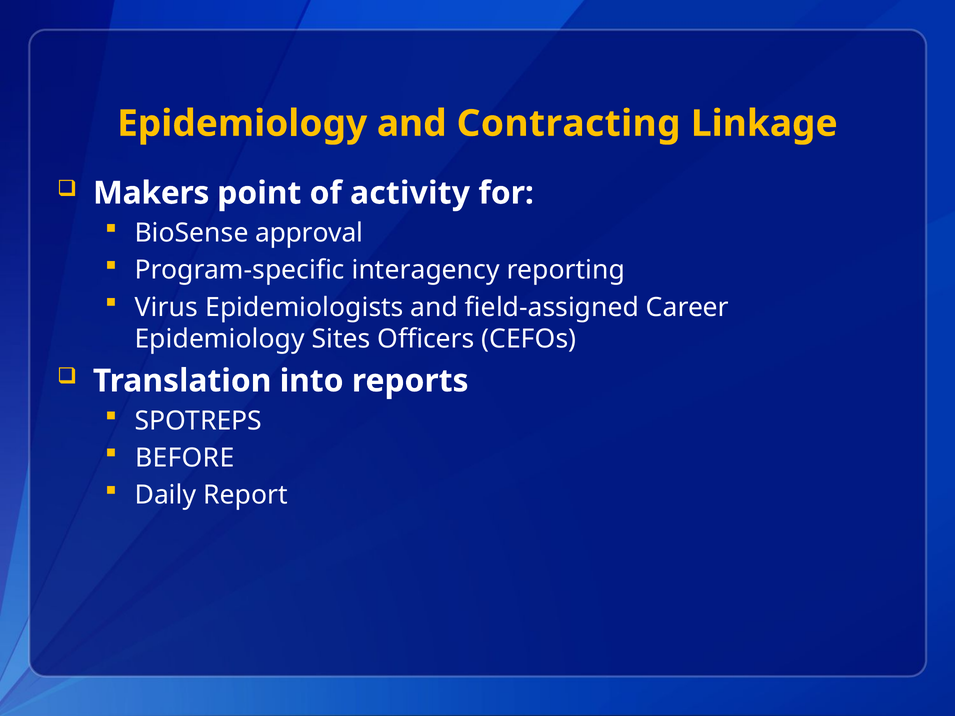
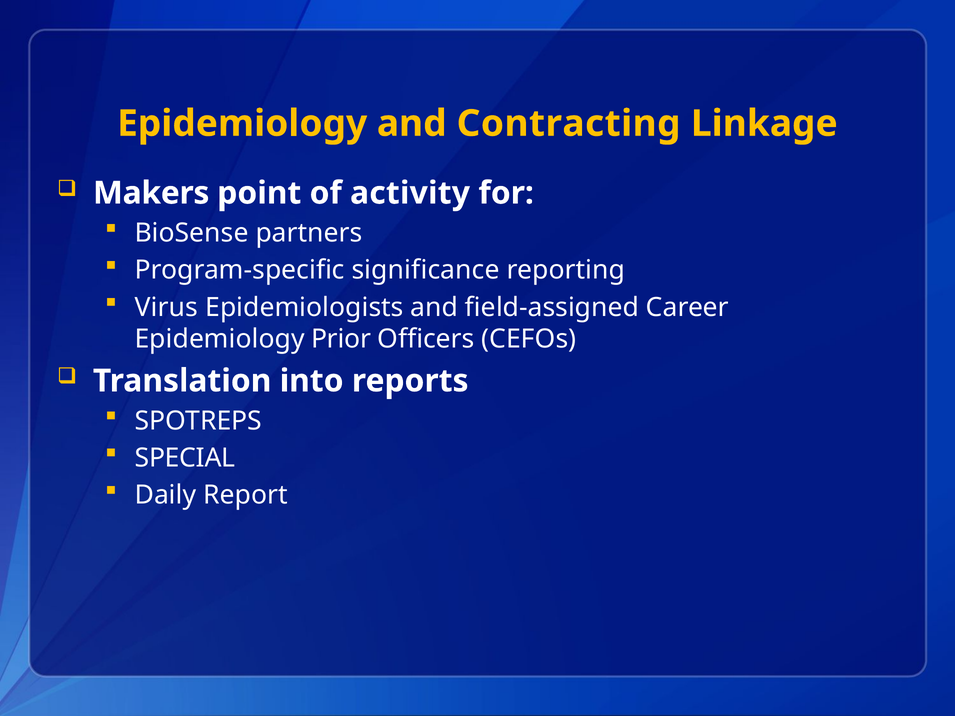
approval: approval -> partners
interagency: interagency -> significance
Sites: Sites -> Prior
BEFORE: BEFORE -> SPECIAL
